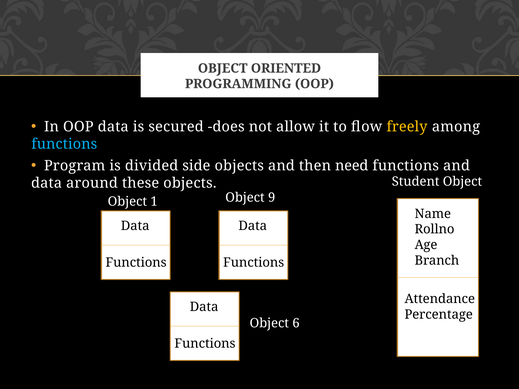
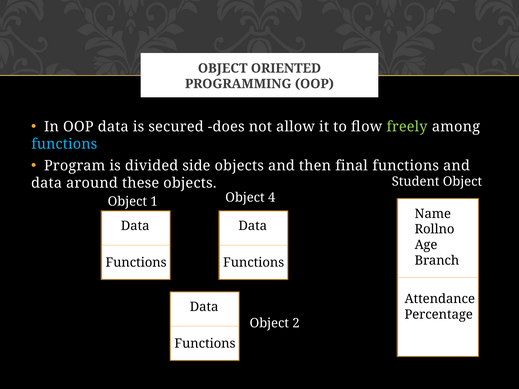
freely colour: yellow -> light green
need: need -> final
9: 9 -> 4
6: 6 -> 2
